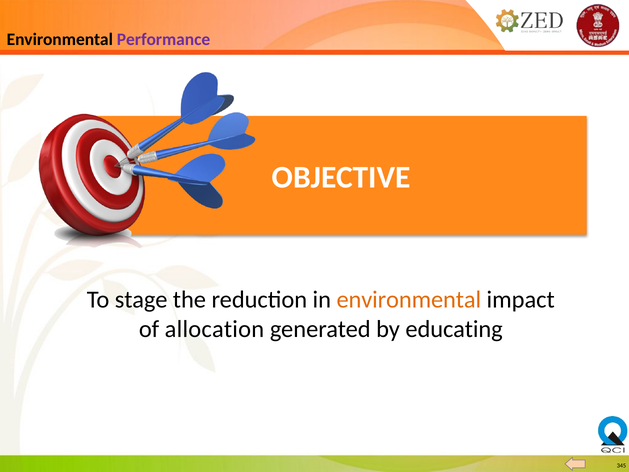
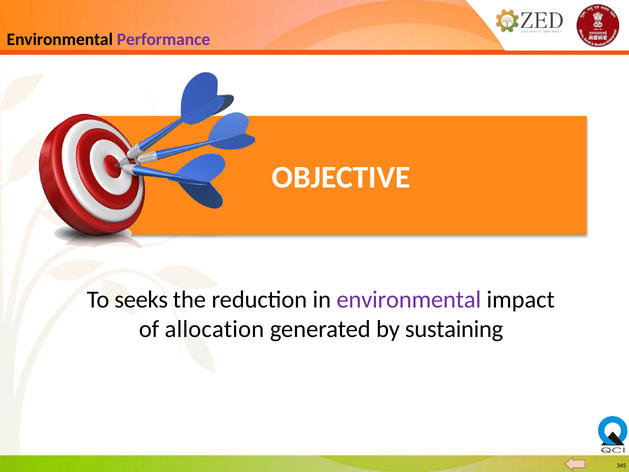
stage: stage -> seeks
environmental at (409, 300) colour: orange -> purple
educating: educating -> sustaining
